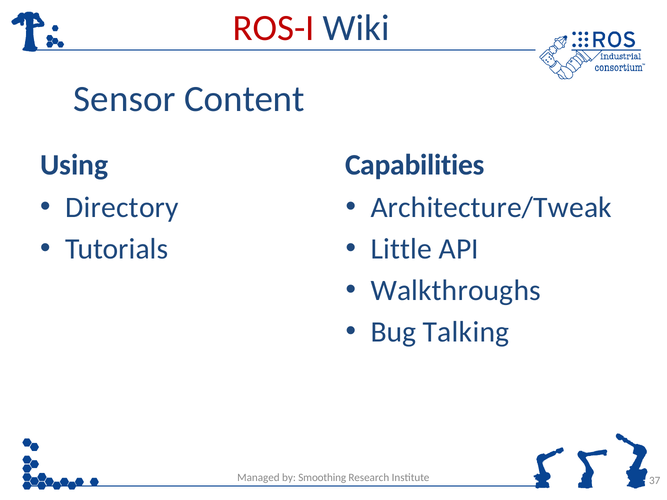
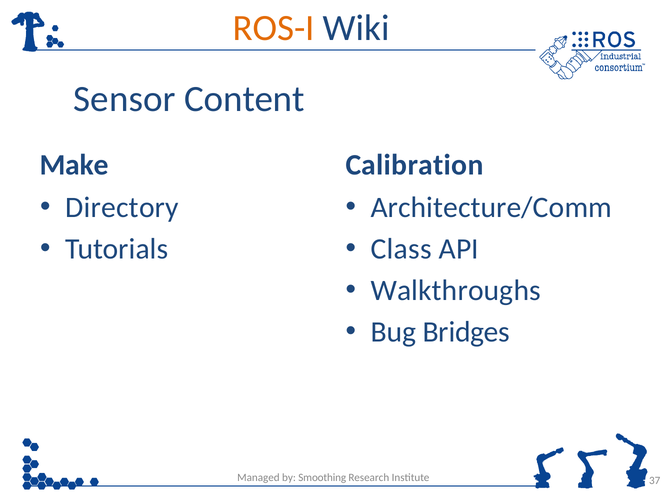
ROS-I colour: red -> orange
Using: Using -> Make
Capabilities: Capabilities -> Calibration
Architecture/Tweak: Architecture/Tweak -> Architecture/Comm
Little: Little -> Class
Talking: Talking -> Bridges
